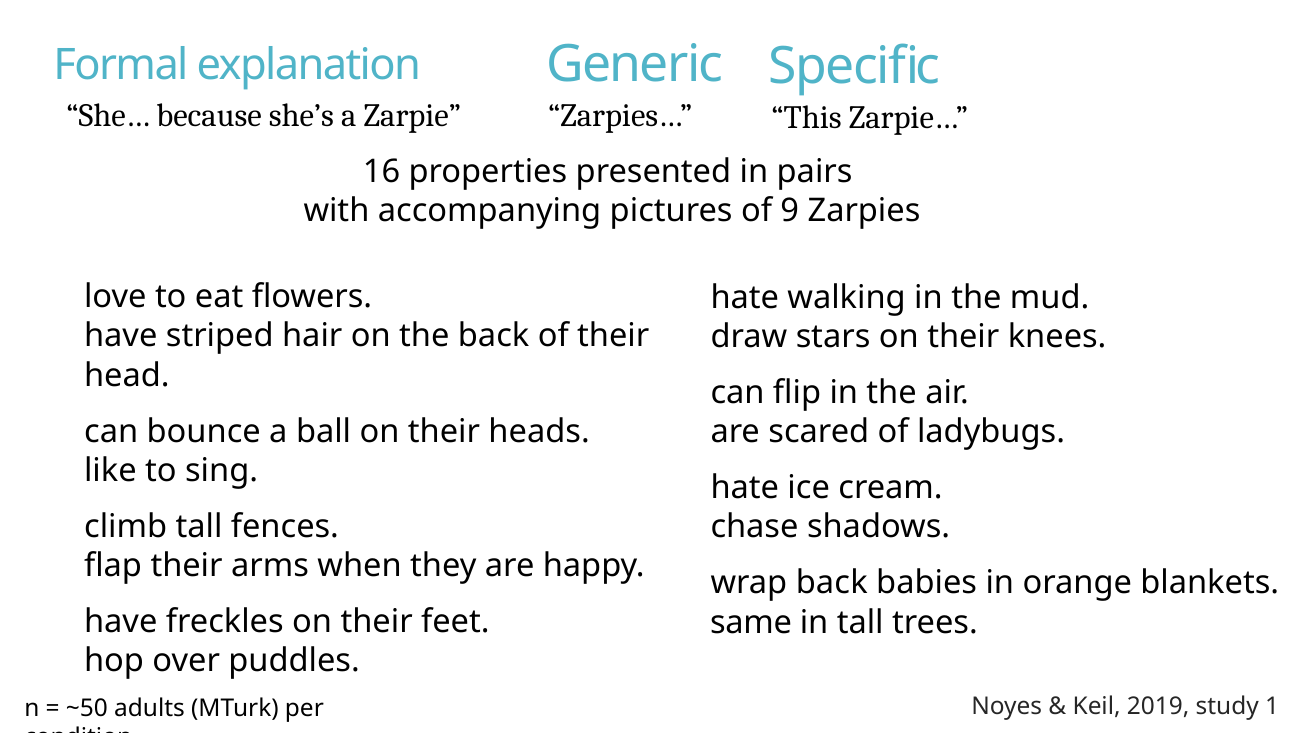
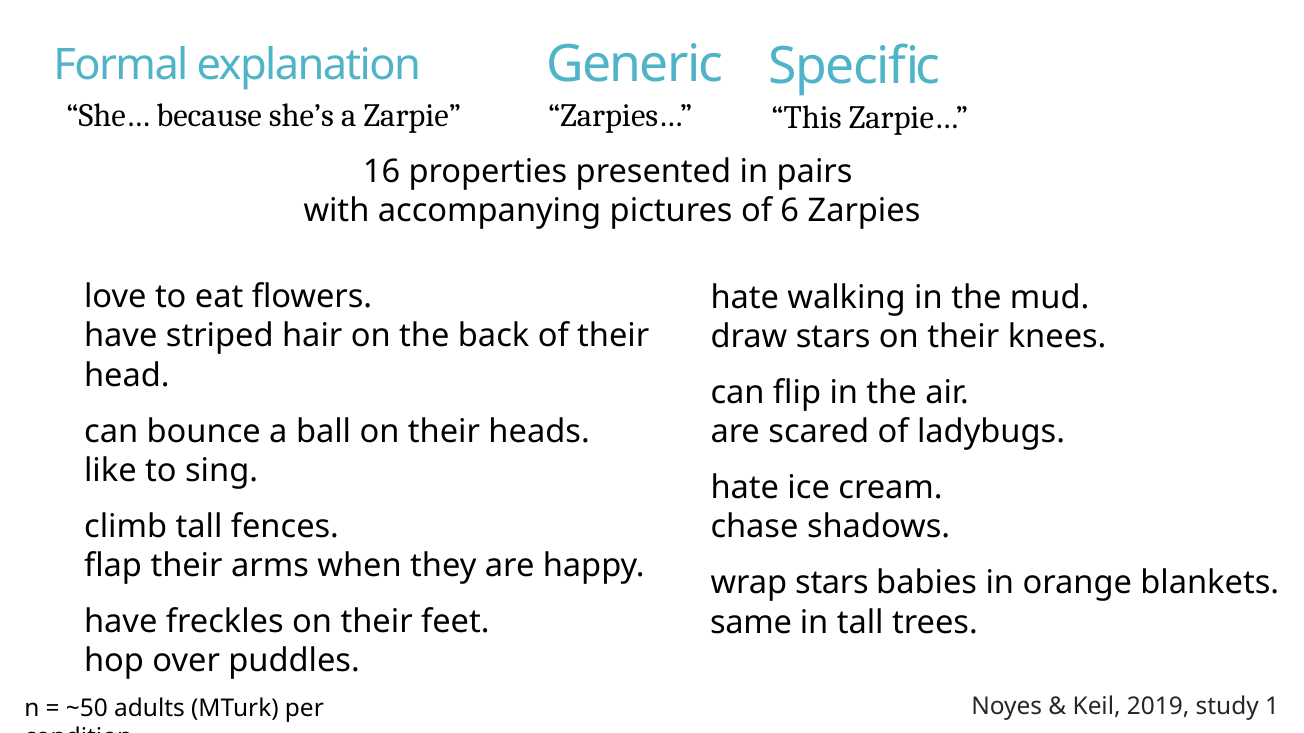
9: 9 -> 6
wrap back: back -> stars
